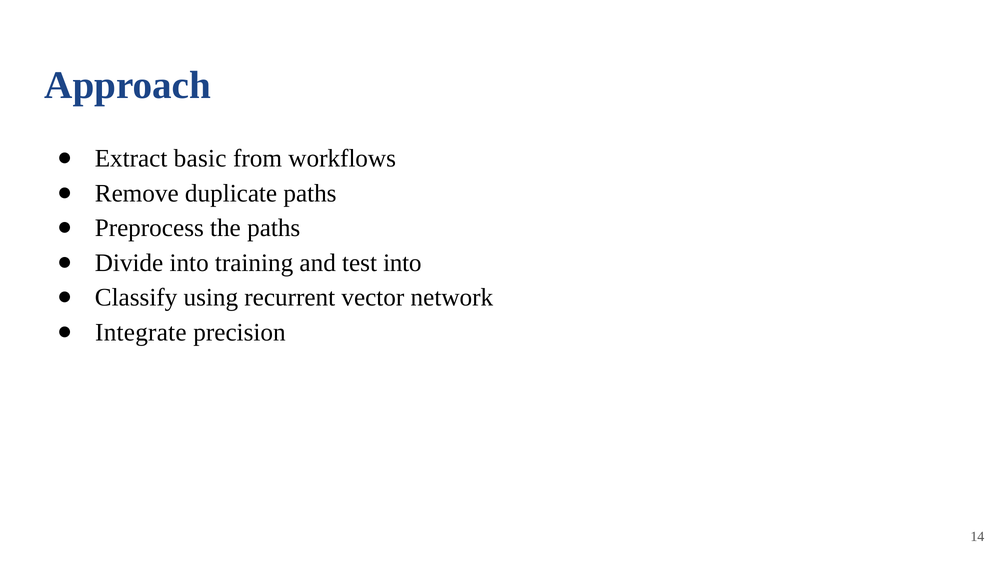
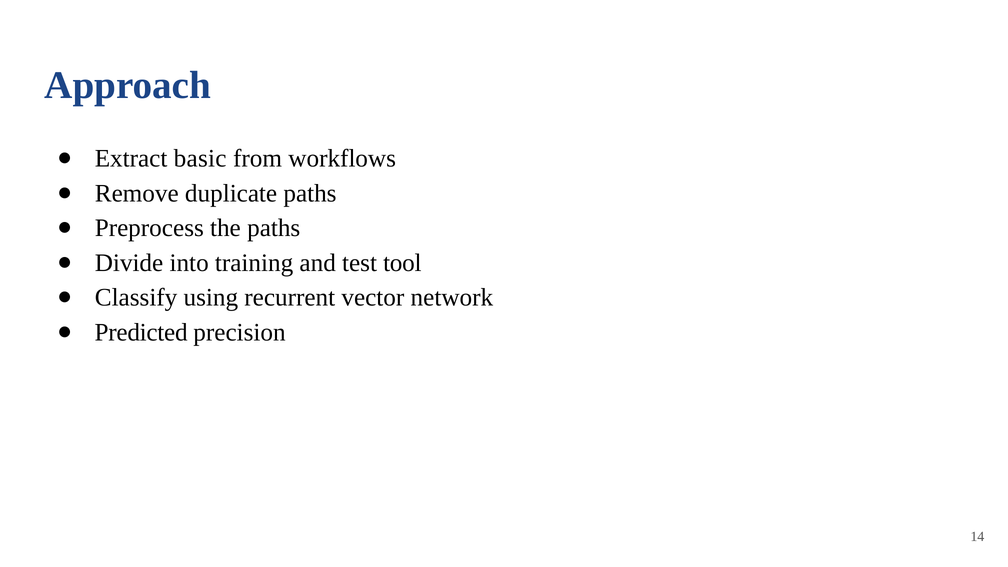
test into: into -> tool
Integrate: Integrate -> Predicted
